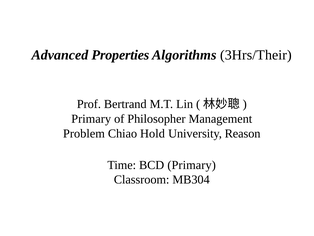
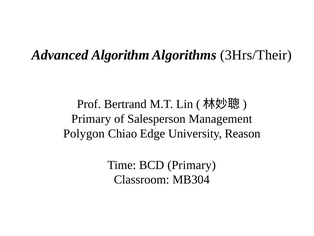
Properties: Properties -> Algorithm
Philosopher: Philosopher -> Salesperson
Problem: Problem -> Polygon
Hold: Hold -> Edge
